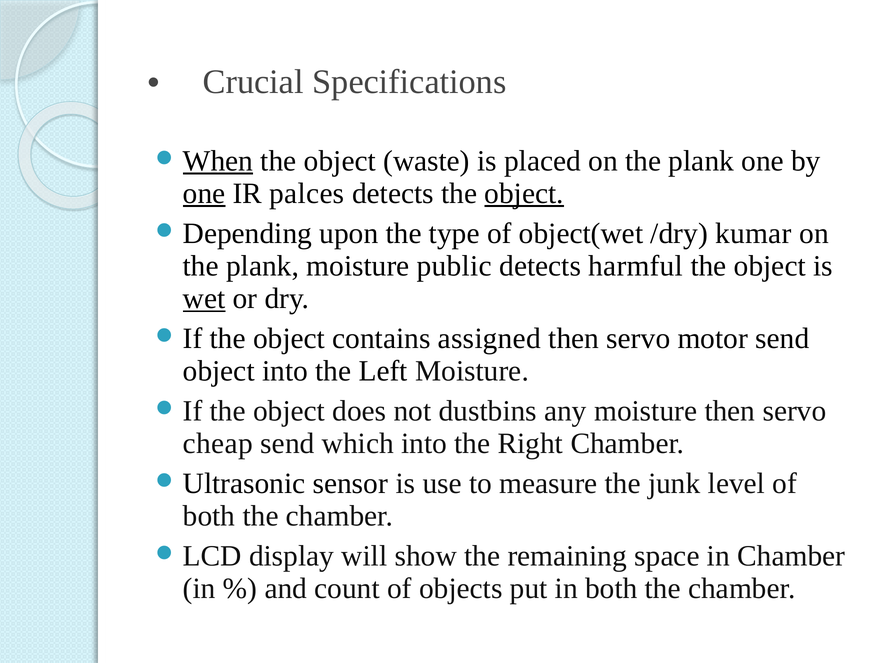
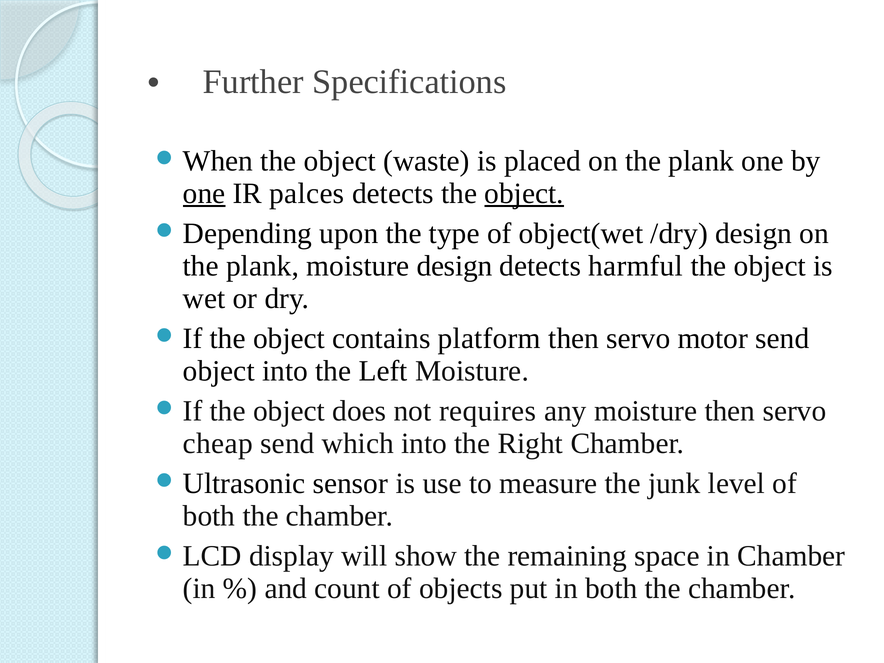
Crucial: Crucial -> Further
When underline: present -> none
/dry kumar: kumar -> design
moisture public: public -> design
wet underline: present -> none
assigned: assigned -> platform
dustbins: dustbins -> requires
